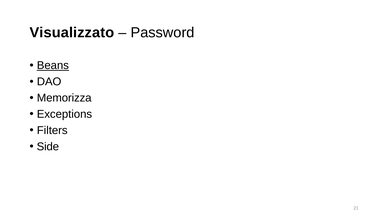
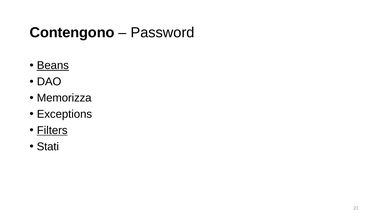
Visualizzato: Visualizzato -> Contengono
Filters underline: none -> present
Side: Side -> Stati
